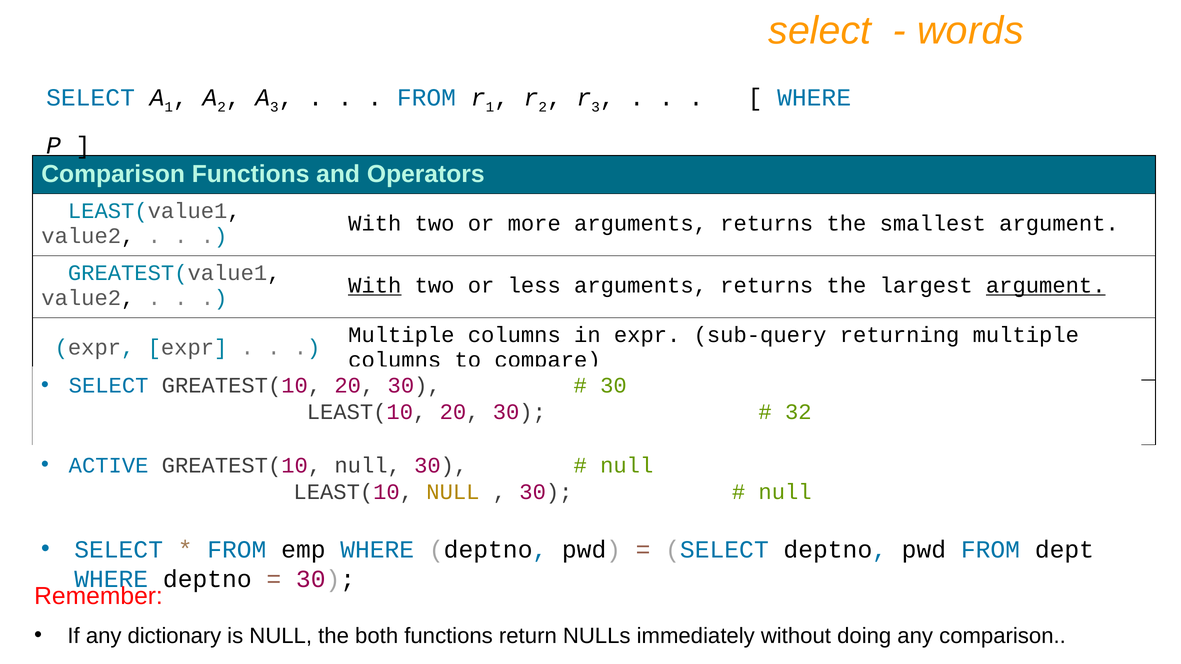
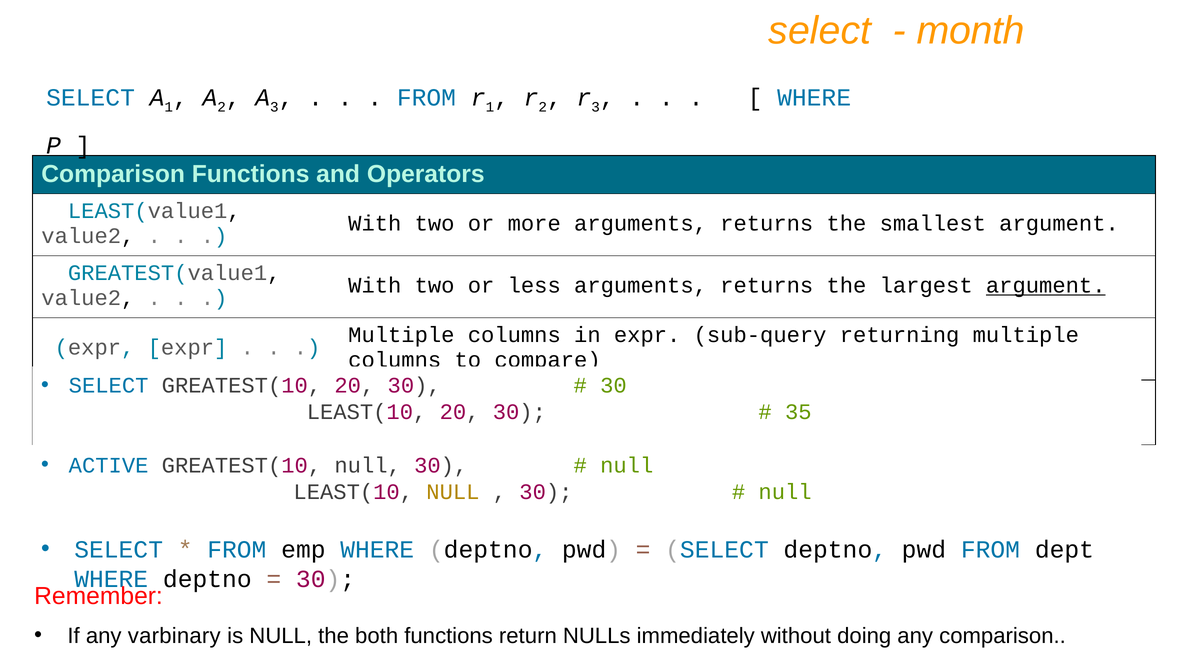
words: words -> month
With at (375, 286) underline: present -> none
32: 32 -> 35
dictionary: dictionary -> varbinary
